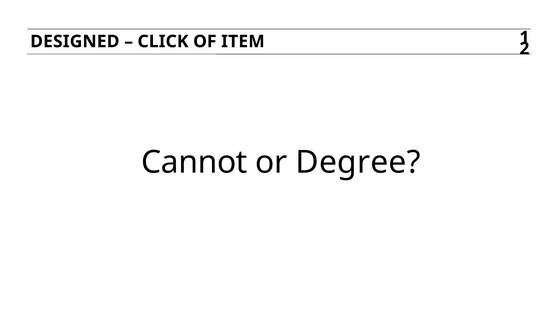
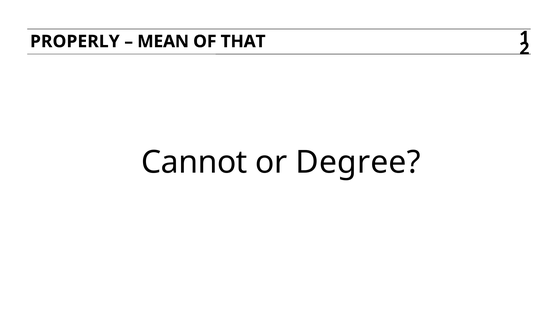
DESIGNED: DESIGNED -> PROPERLY
CLICK: CLICK -> MEAN
ITEM: ITEM -> THAT
